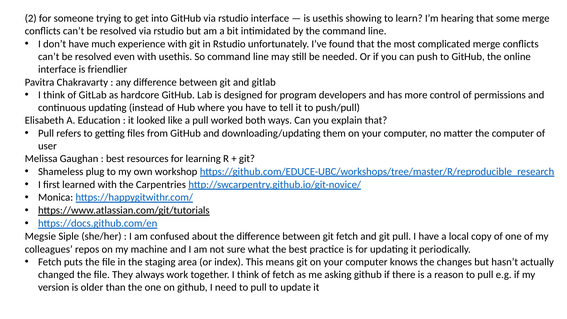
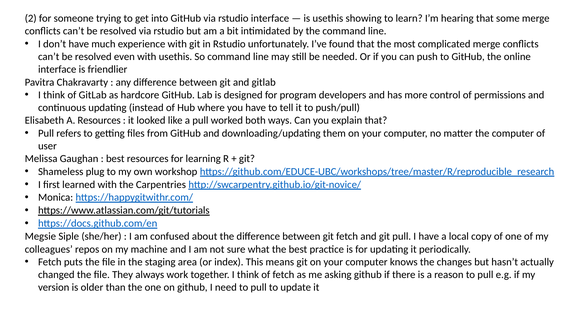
A Education: Education -> Resources
